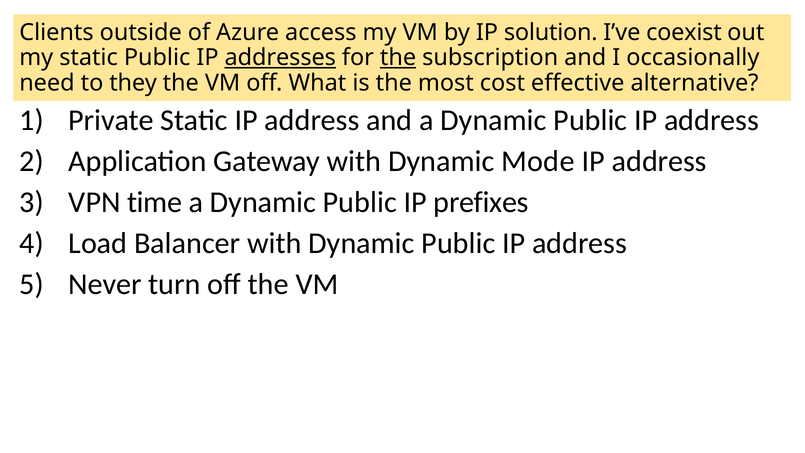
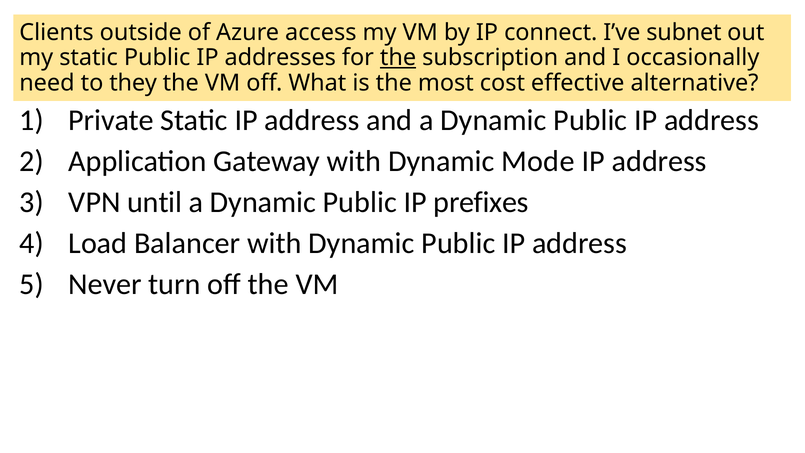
solution: solution -> connect
coexist: coexist -> subnet
addresses underline: present -> none
time: time -> until
